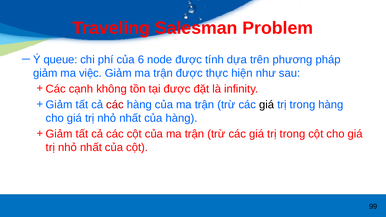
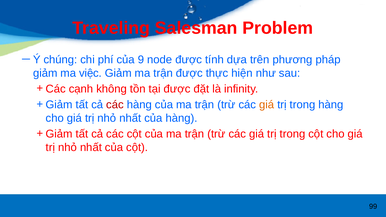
queue: queue -> chúng
6: 6 -> 9
giá at (267, 105) colour: black -> orange
